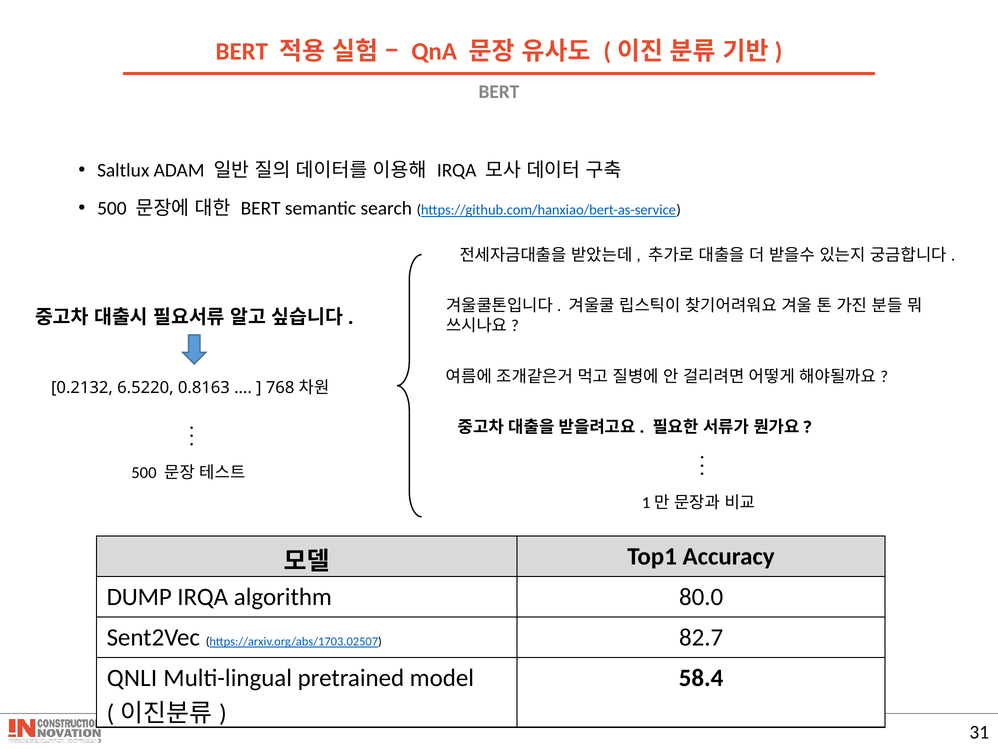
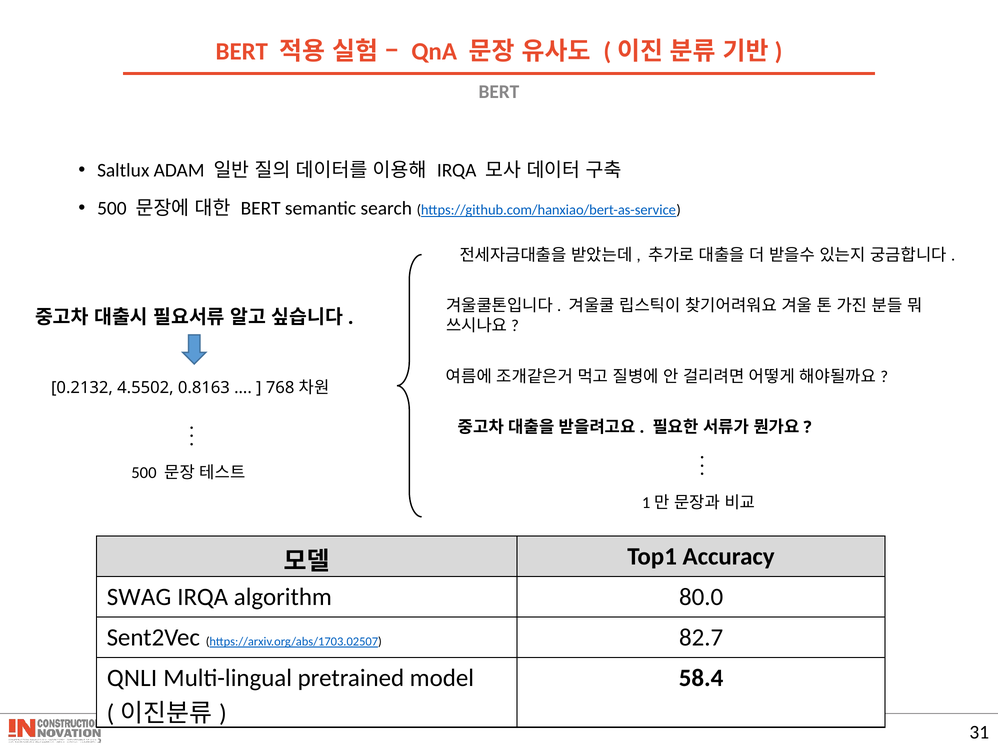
6.5220: 6.5220 -> 4.5502
DUMP: DUMP -> SWAG
